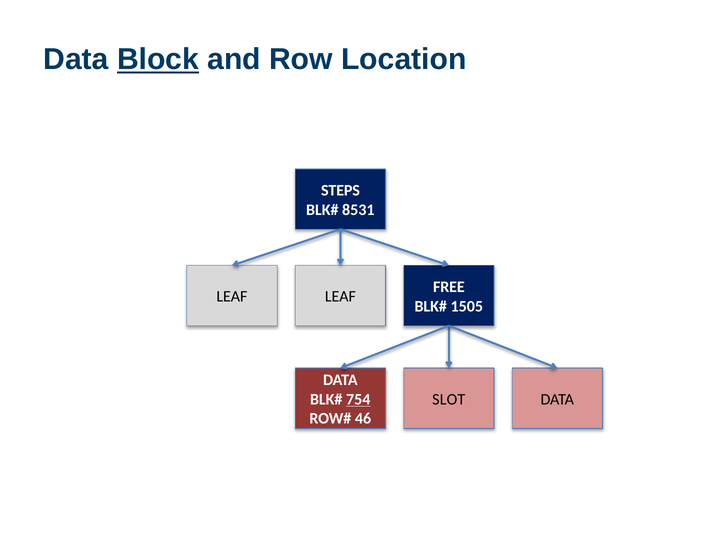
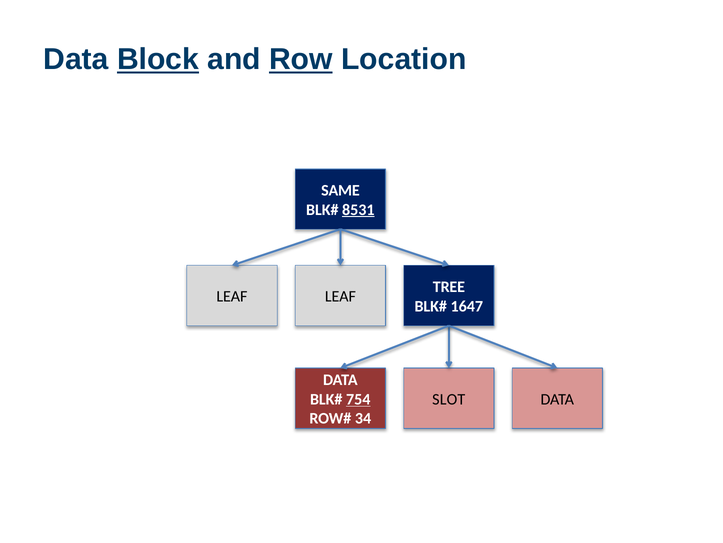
Row underline: none -> present
STEPS: STEPS -> SAME
8531 underline: none -> present
FREE: FREE -> TREE
1505: 1505 -> 1647
46: 46 -> 34
